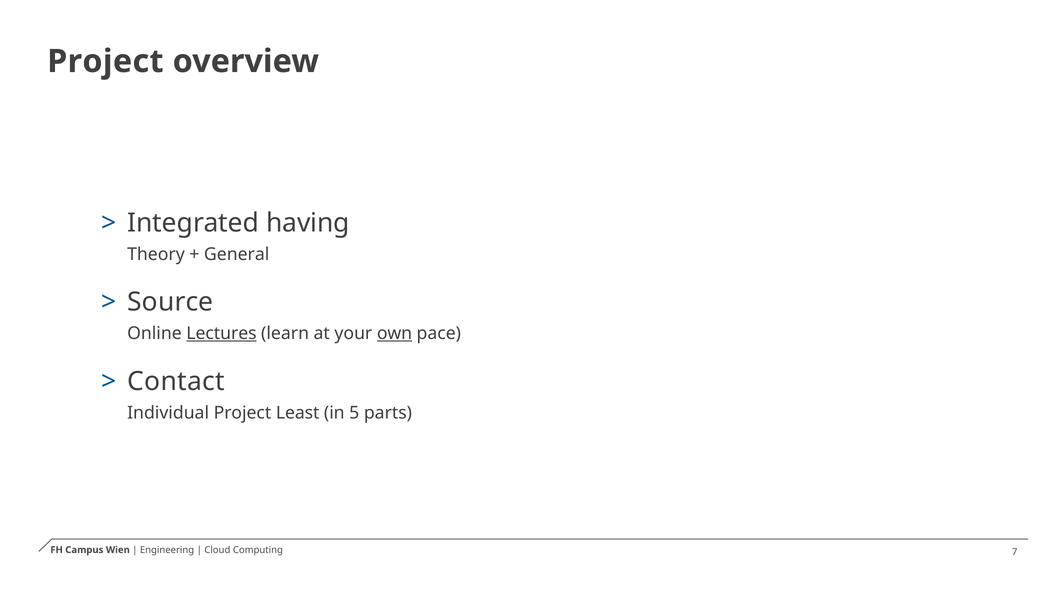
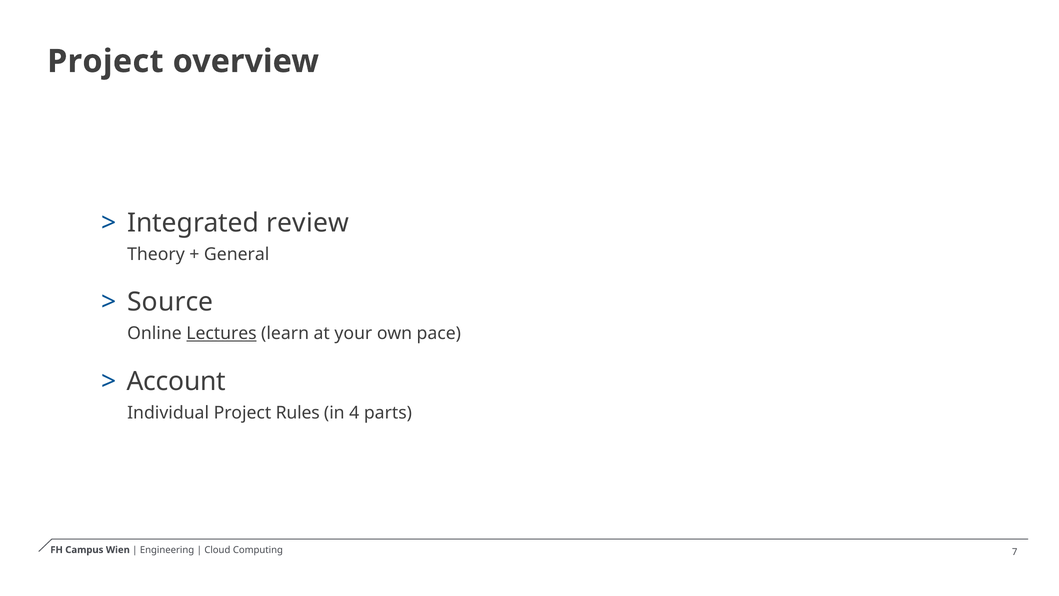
having: having -> review
own underline: present -> none
Contact: Contact -> Account
Least: Least -> Rules
5: 5 -> 4
